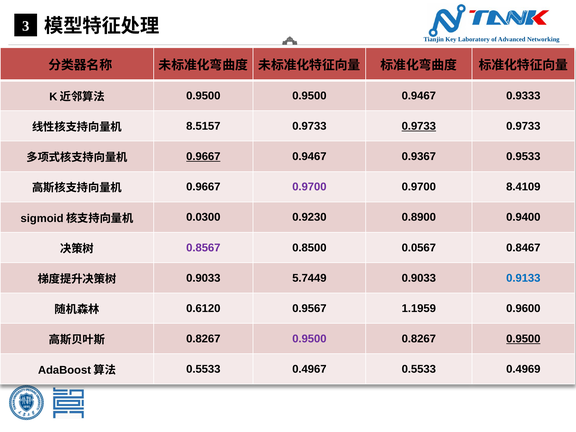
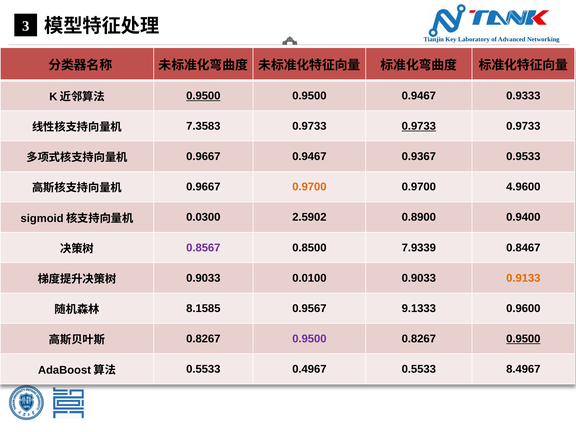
0.9500 at (203, 96) underline: none -> present
8.5157: 8.5157 -> 7.3583
0.9667 at (203, 157) underline: present -> none
0.9700 at (309, 187) colour: purple -> orange
8.4109: 8.4109 -> 4.9600
0.9230: 0.9230 -> 2.5902
0.0567: 0.0567 -> 7.9339
5.7449: 5.7449 -> 0.0100
0.9133 colour: blue -> orange
0.6120: 0.6120 -> 8.1585
1.1959: 1.1959 -> 9.1333
0.4969: 0.4969 -> 8.4967
